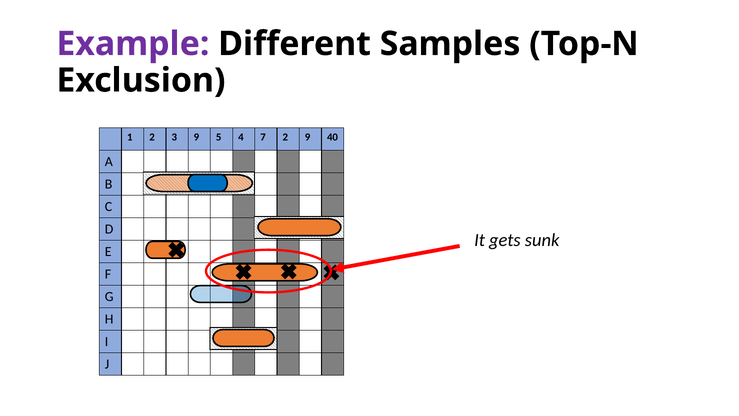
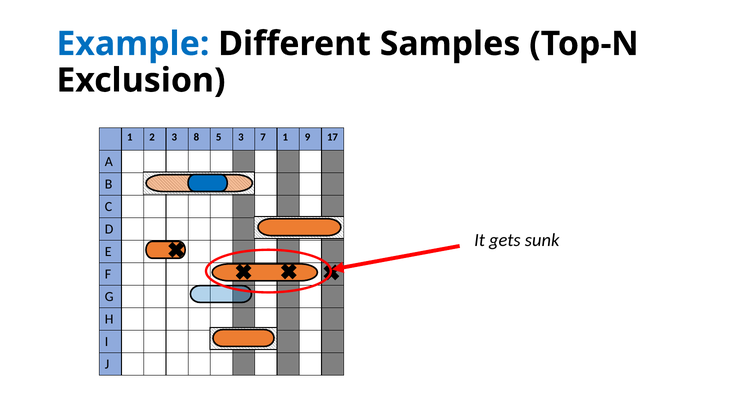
Example colour: purple -> blue
3 9: 9 -> 8
5 4: 4 -> 3
7 2: 2 -> 1
40: 40 -> 17
